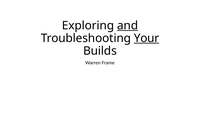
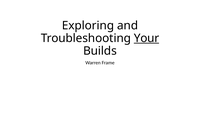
and underline: present -> none
